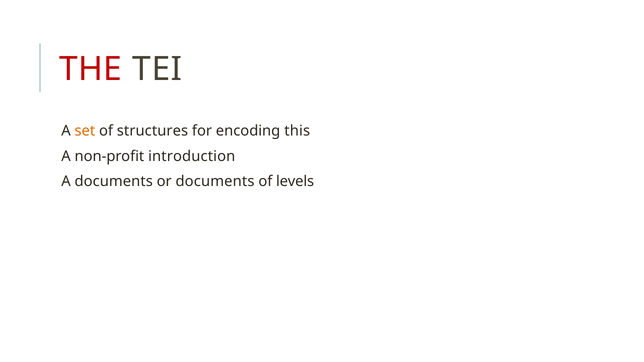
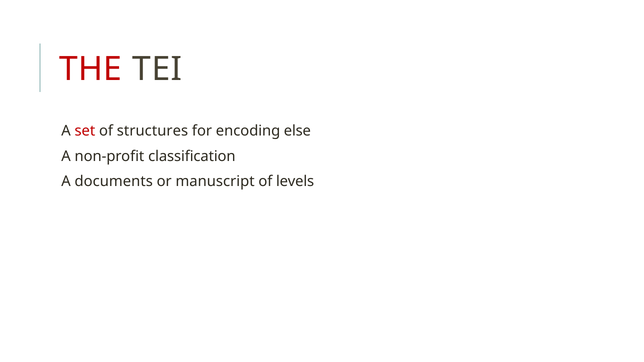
set colour: orange -> red
this: this -> else
introduction: introduction -> classification
or documents: documents -> manuscript
